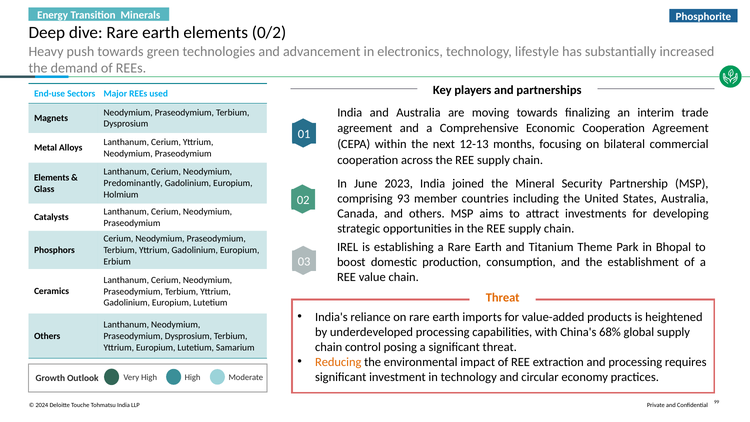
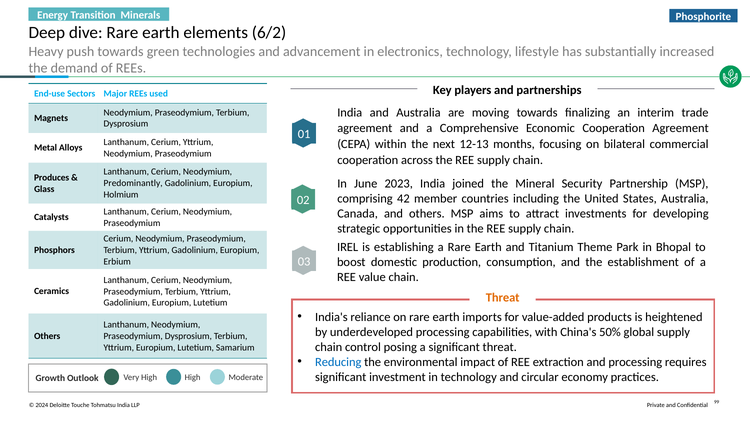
0/2: 0/2 -> 6/2
Elements at (52, 177): Elements -> Produces
93: 93 -> 42
68%: 68% -> 50%
Reducing colour: orange -> blue
